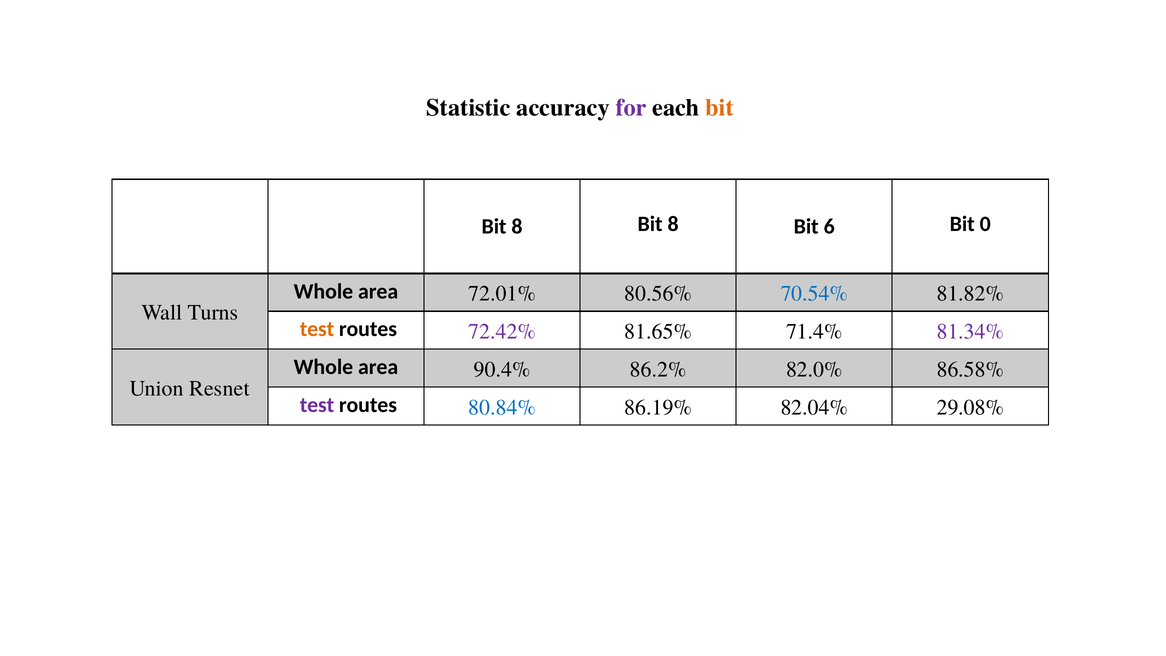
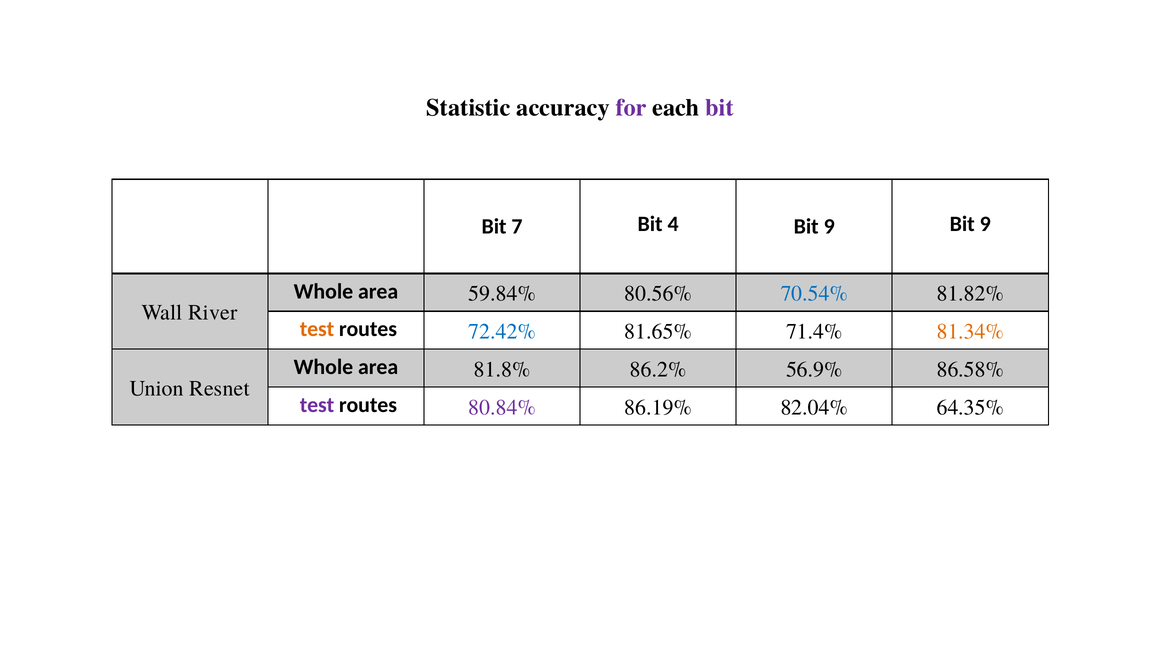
bit at (719, 108) colour: orange -> purple
8 at (517, 226): 8 -> 7
8 at (673, 224): 8 -> 4
6 at (829, 226): 6 -> 9
0 at (985, 224): 0 -> 9
72.01%: 72.01% -> 59.84%
Turns: Turns -> River
72.42% colour: purple -> blue
81.34% colour: purple -> orange
90.4%: 90.4% -> 81.8%
82.0%: 82.0% -> 56.9%
80.84% colour: blue -> purple
29.08%: 29.08% -> 64.35%
